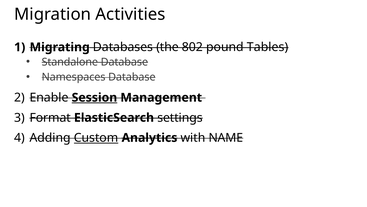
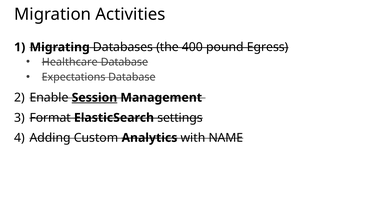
802: 802 -> 400
Tables: Tables -> Egress
Standalone: Standalone -> Healthcare
Namespaces: Namespaces -> Expectations
Custom underline: present -> none
